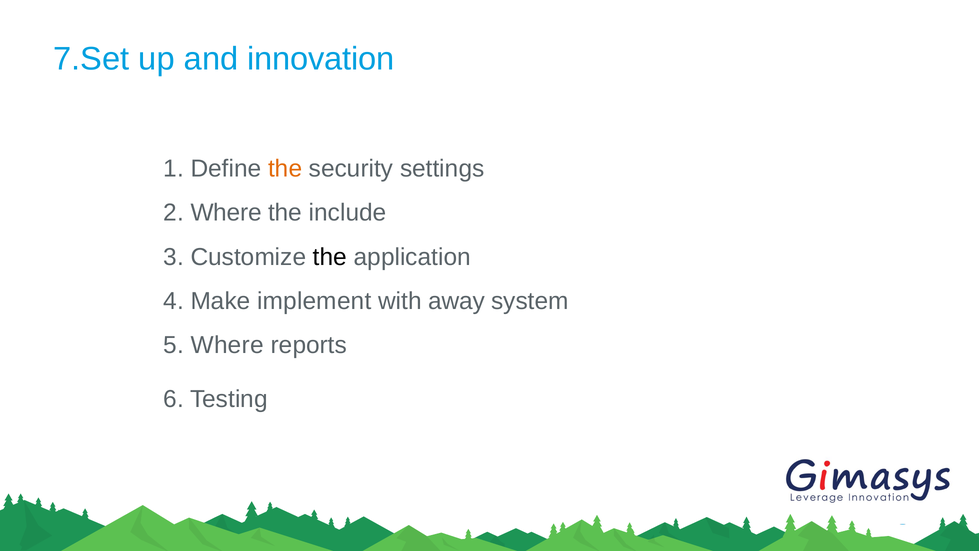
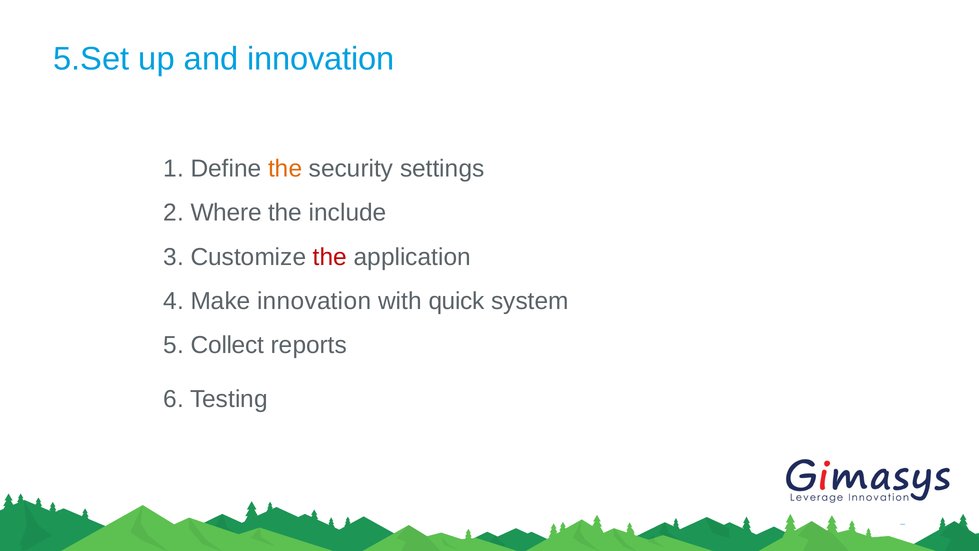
7.Set: 7.Set -> 5.Set
the at (330, 257) colour: black -> red
Make implement: implement -> innovation
away: away -> quick
5 Where: Where -> Collect
